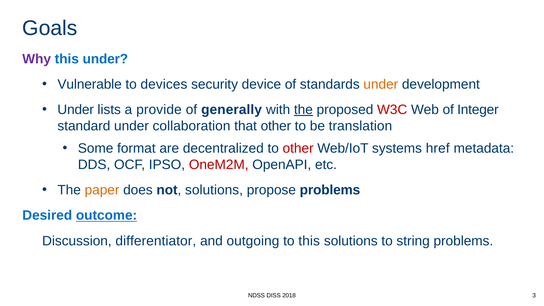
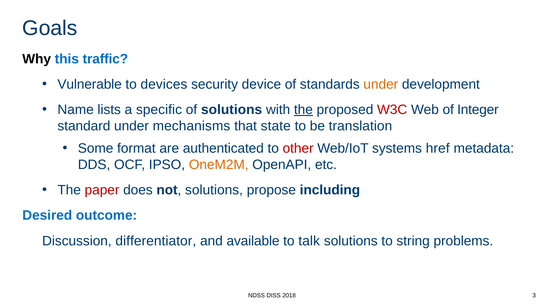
Why colour: purple -> black
this under: under -> traffic
Under at (76, 110): Under -> Name
provide: provide -> specific
of generally: generally -> solutions
collaboration: collaboration -> mechanisms
that other: other -> state
decentralized: decentralized -> authenticated
OneM2M colour: red -> orange
paper colour: orange -> red
propose problems: problems -> including
outcome underline: present -> none
outgoing: outgoing -> available
to this: this -> talk
